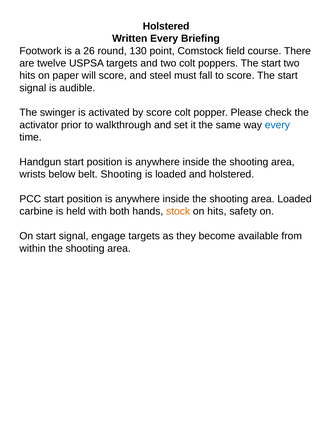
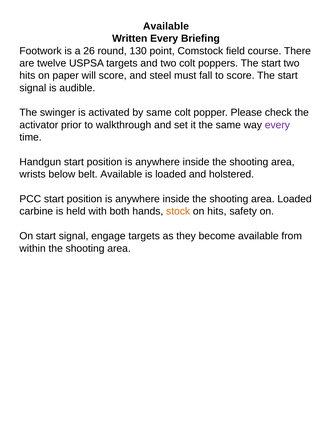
Holstered at (166, 26): Holstered -> Available
by score: score -> same
every at (277, 125) colour: blue -> purple
belt Shooting: Shooting -> Available
